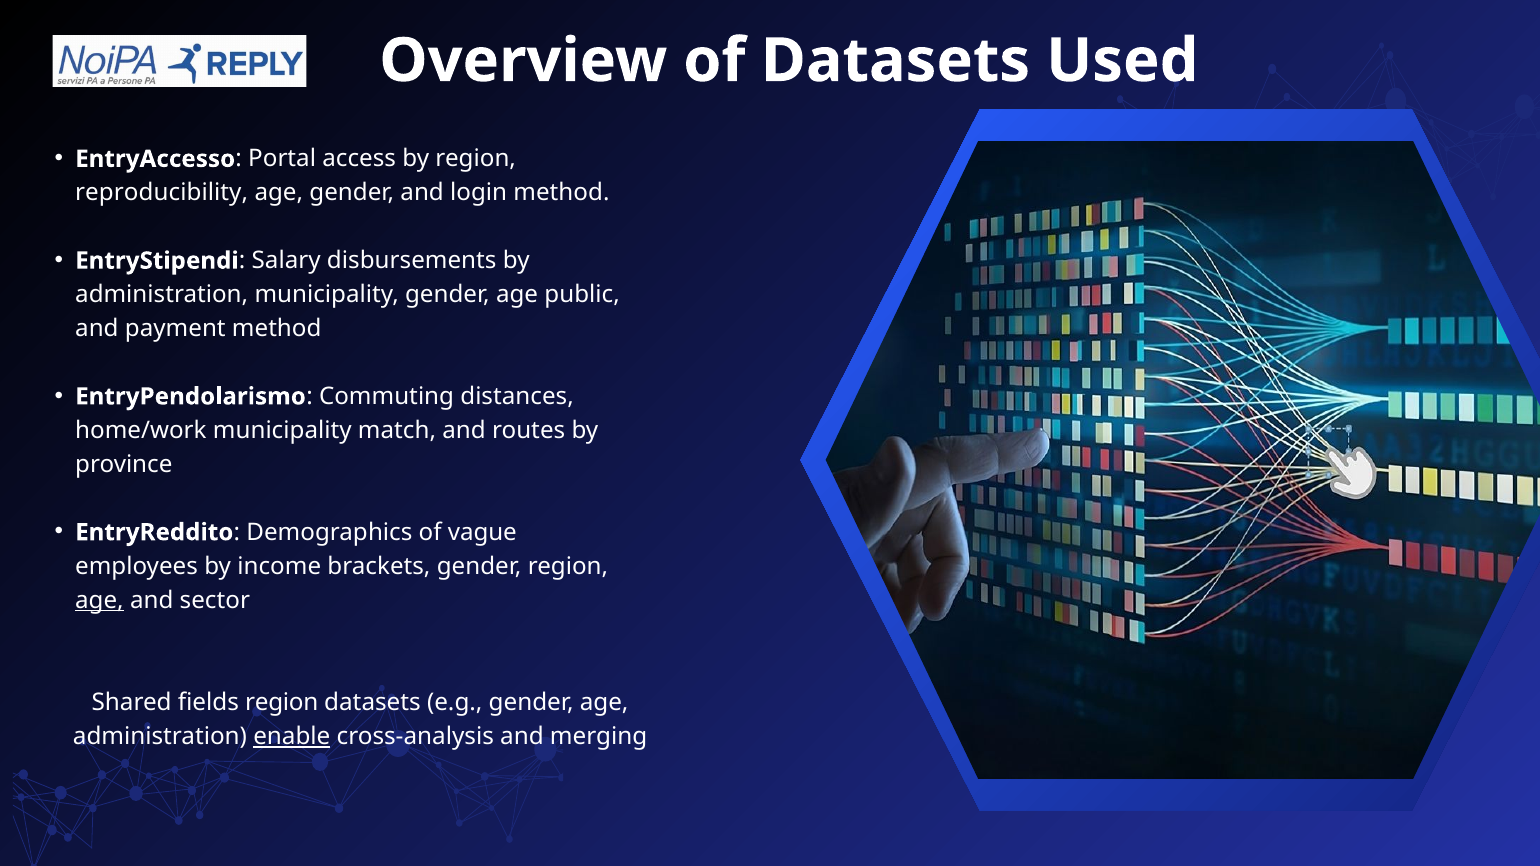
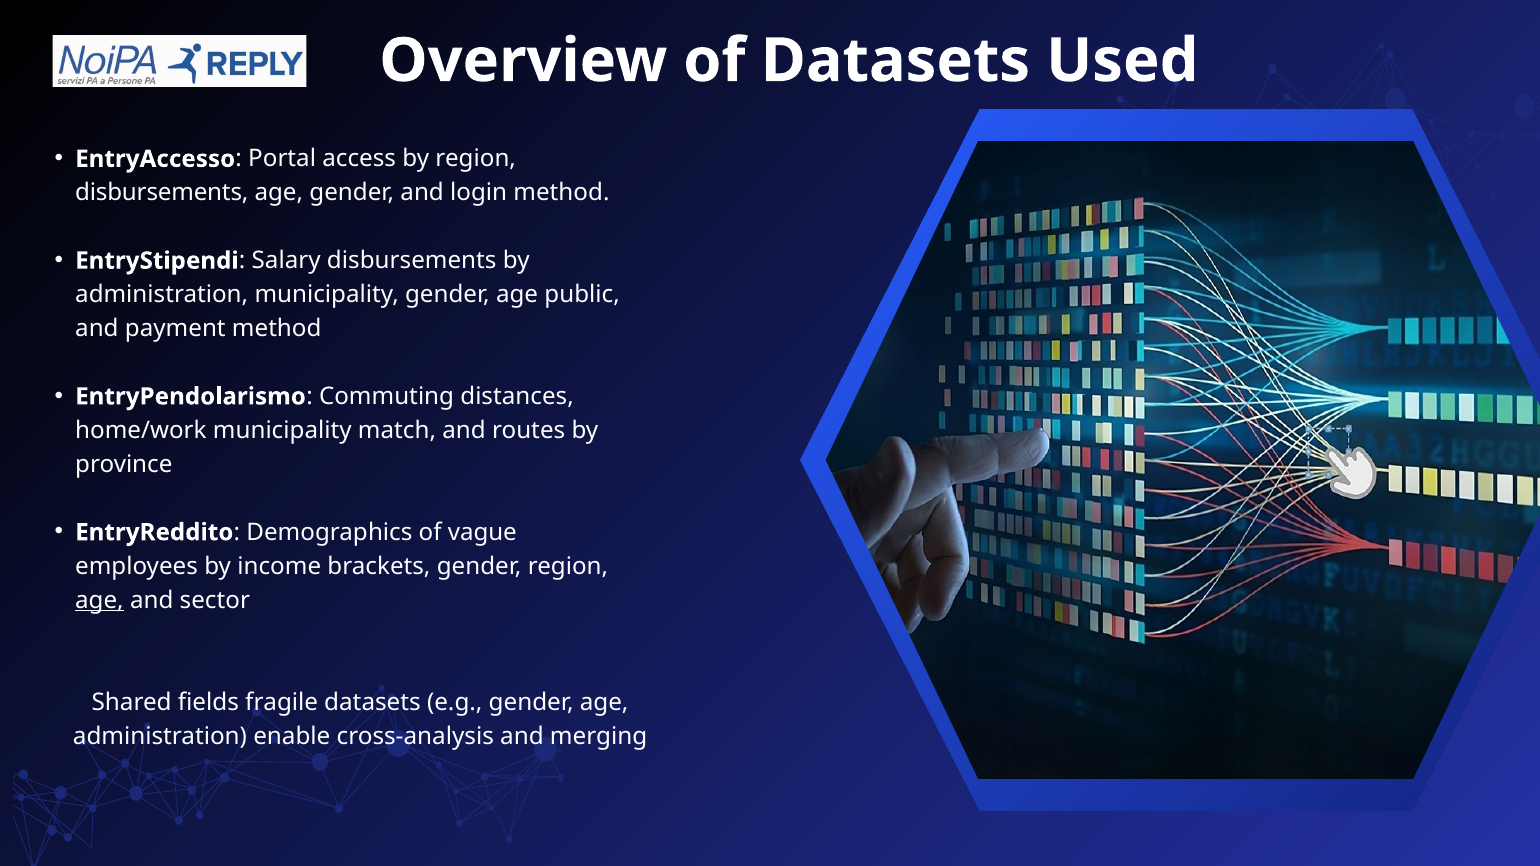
reproducibility at (162, 193): reproducibility -> disbursements
fields region: region -> fragile
enable underline: present -> none
